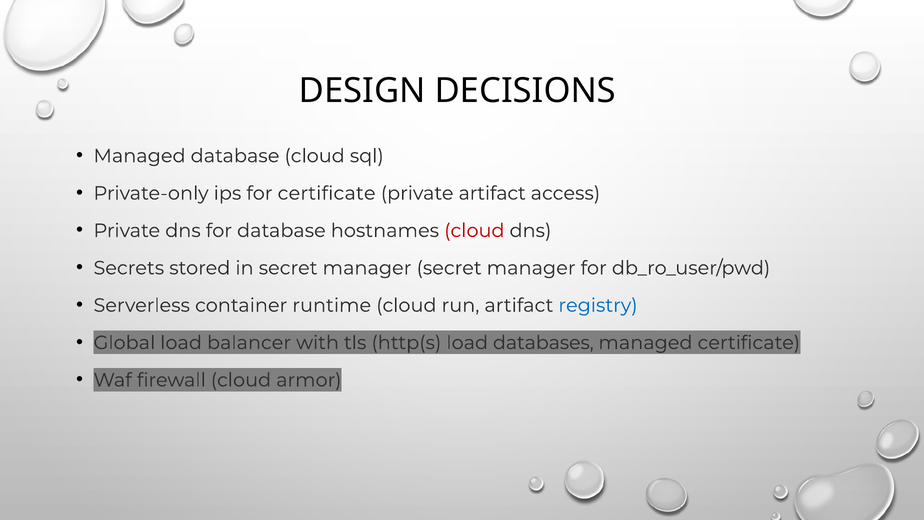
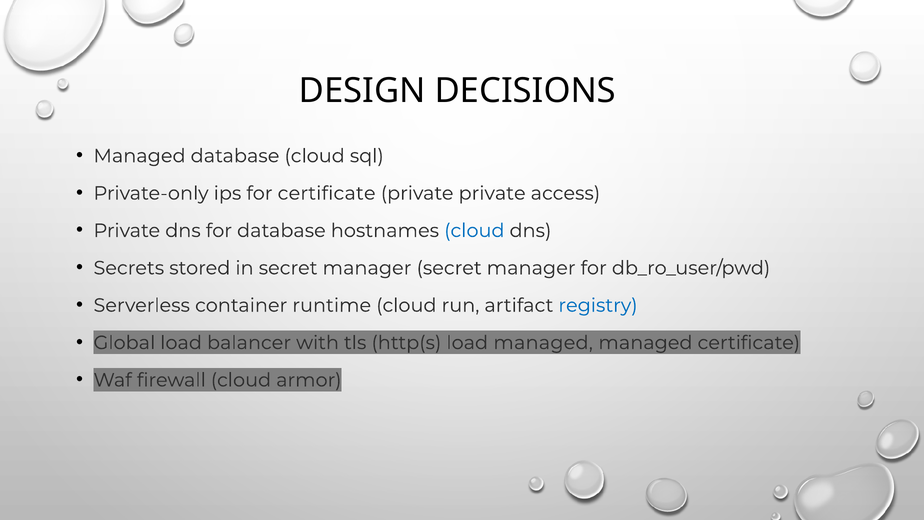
private artifact: artifact -> private
cloud at (474, 231) colour: red -> blue
load databases: databases -> managed
